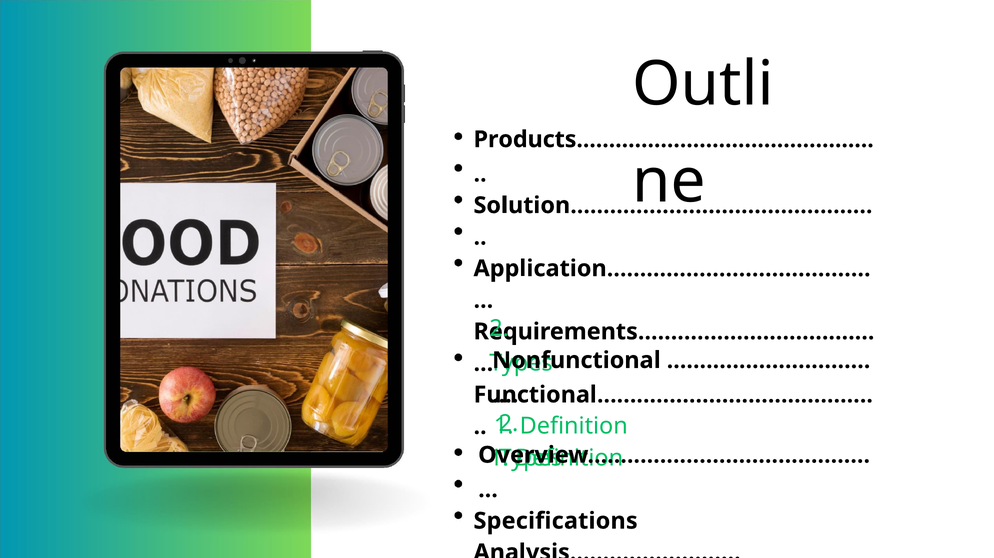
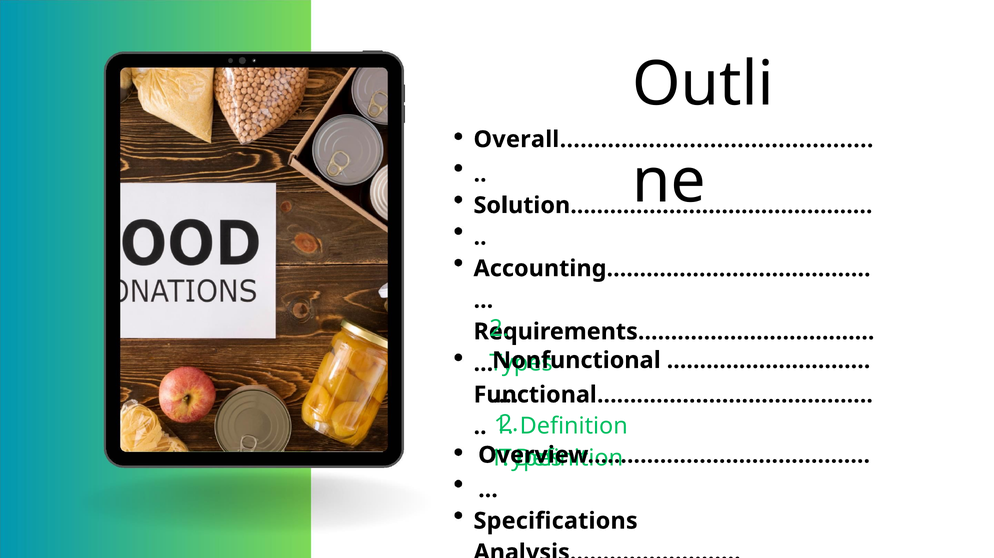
Products: Products -> Overall
Application: Application -> Accounting
